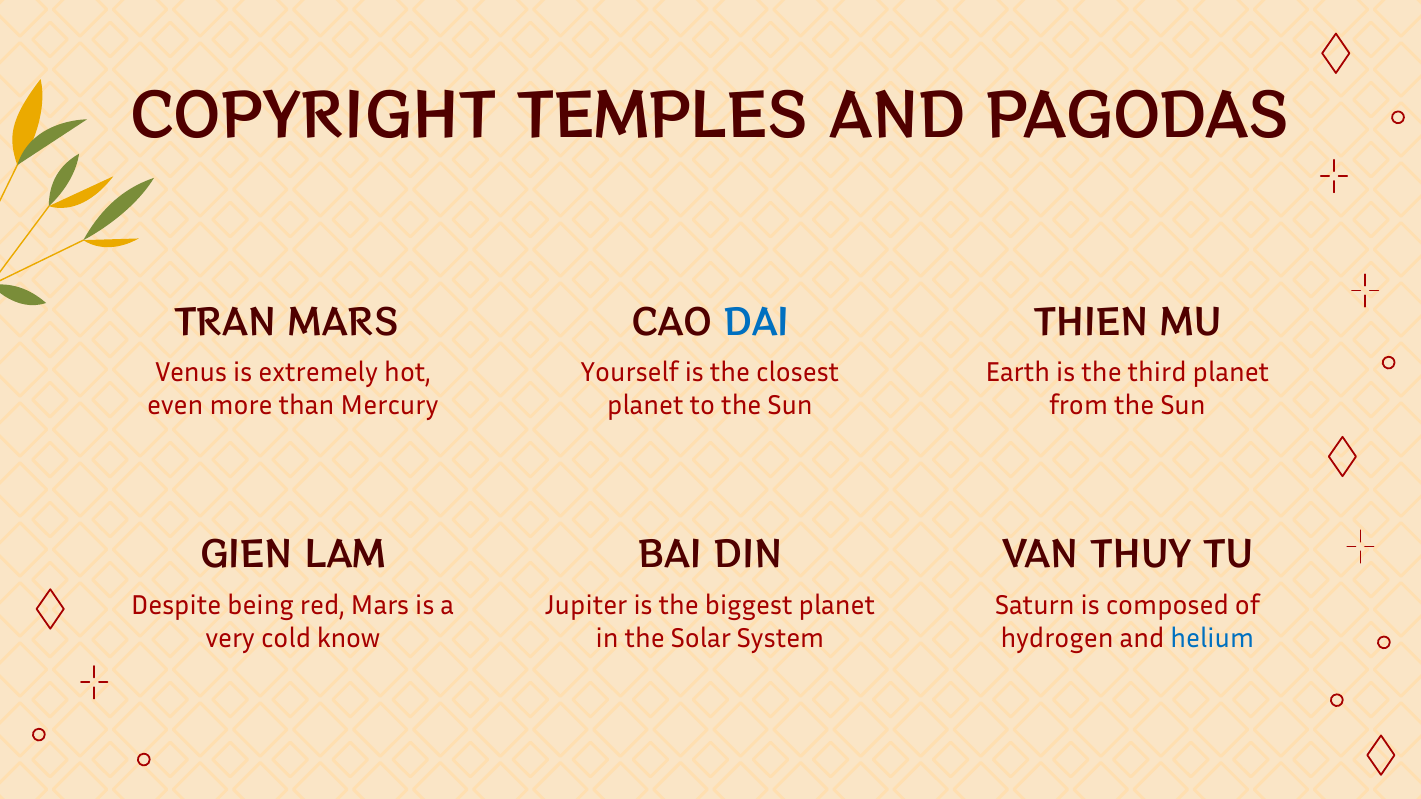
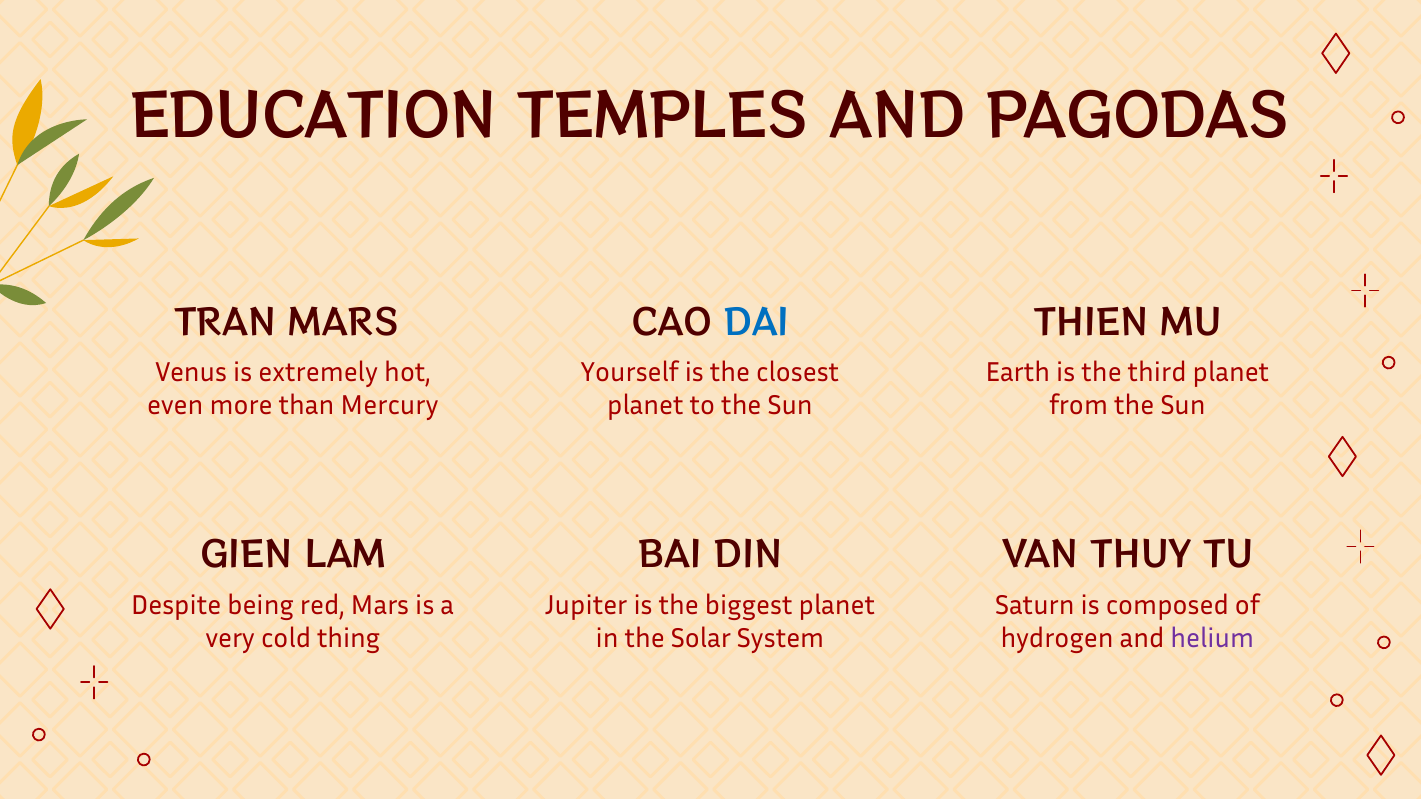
COPYRIGHT: COPYRIGHT -> EDUCATION
know: know -> thing
helium colour: blue -> purple
